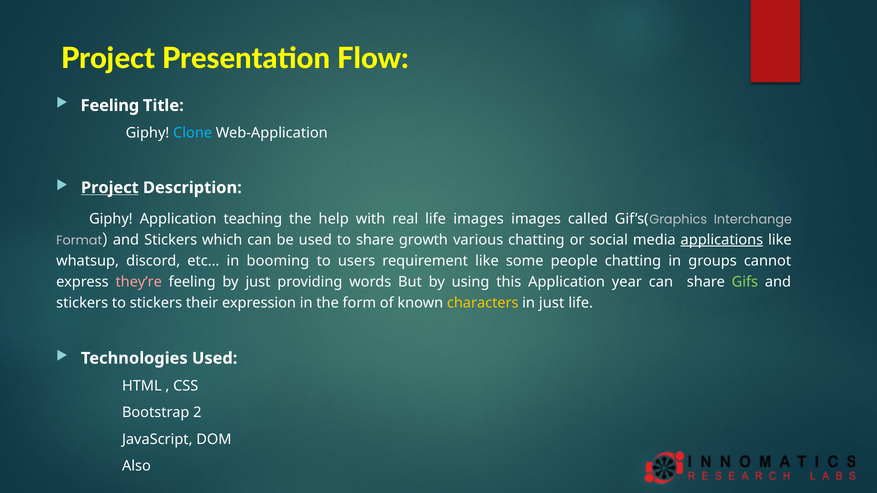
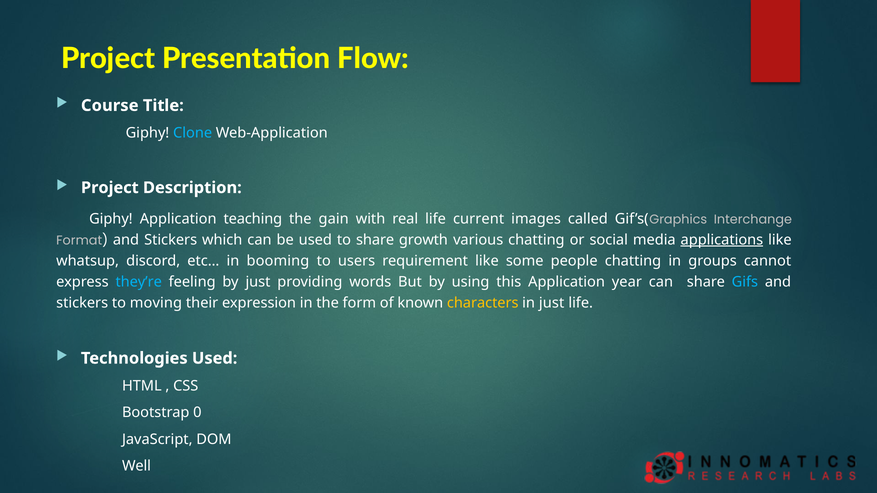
Feeling at (110, 106): Feeling -> Course
Project at (110, 188) underline: present -> none
help: help -> gain
life images: images -> current
they’re colour: pink -> light blue
Gifs colour: light green -> light blue
to stickers: stickers -> moving
2: 2 -> 0
Also: Also -> Well
